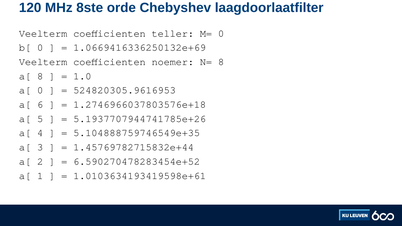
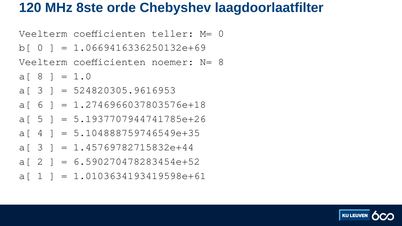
0 at (40, 90): 0 -> 3
